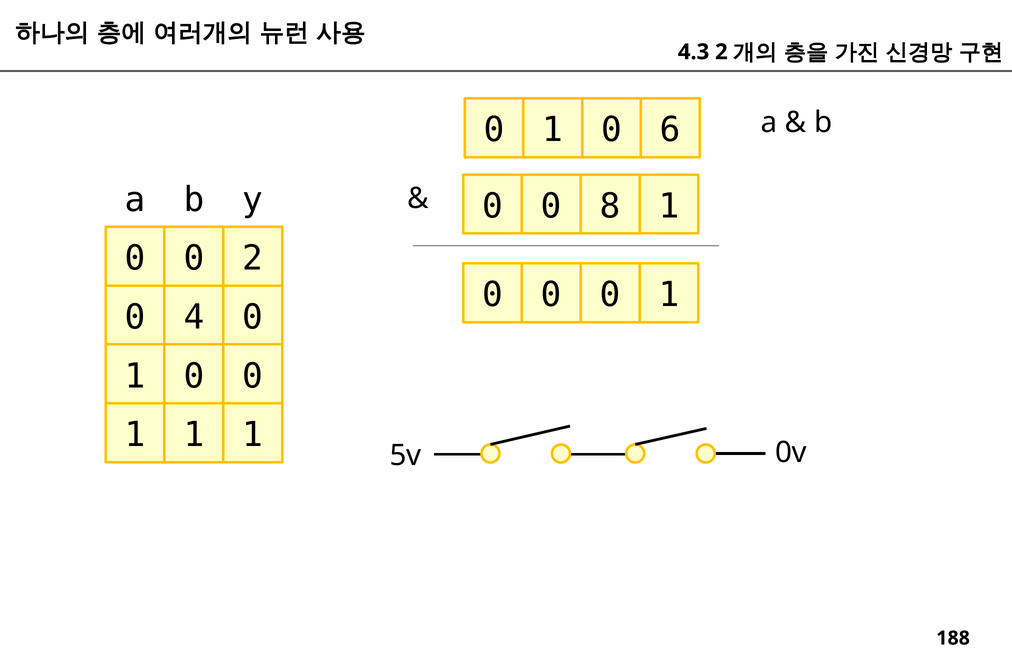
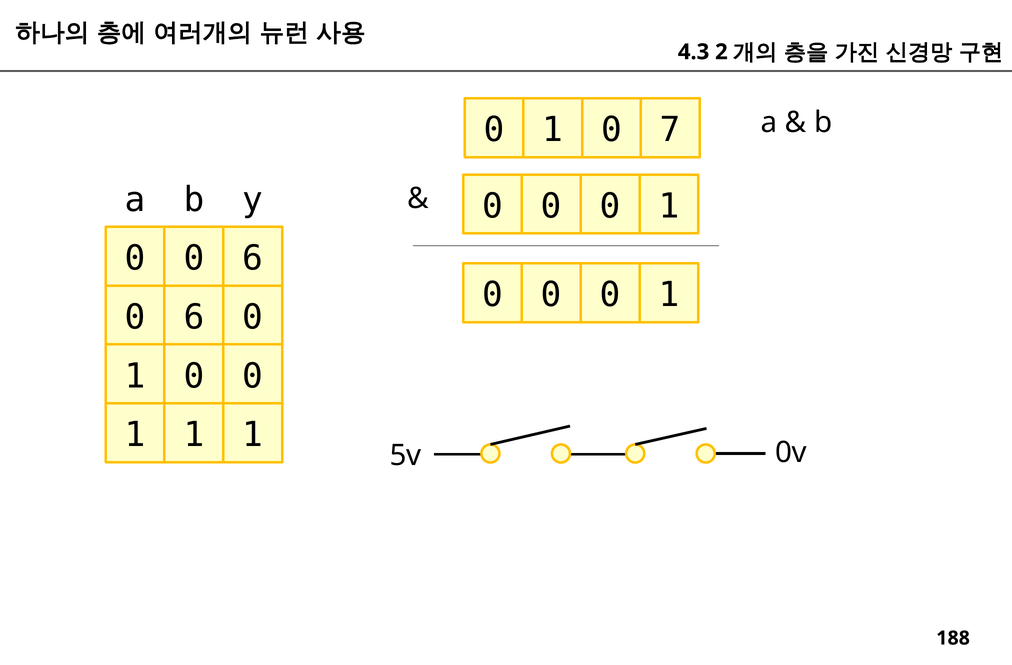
6: 6 -> 7
8 at (610, 206): 8 -> 0
0 0 2: 2 -> 6
4 at (194, 317): 4 -> 6
